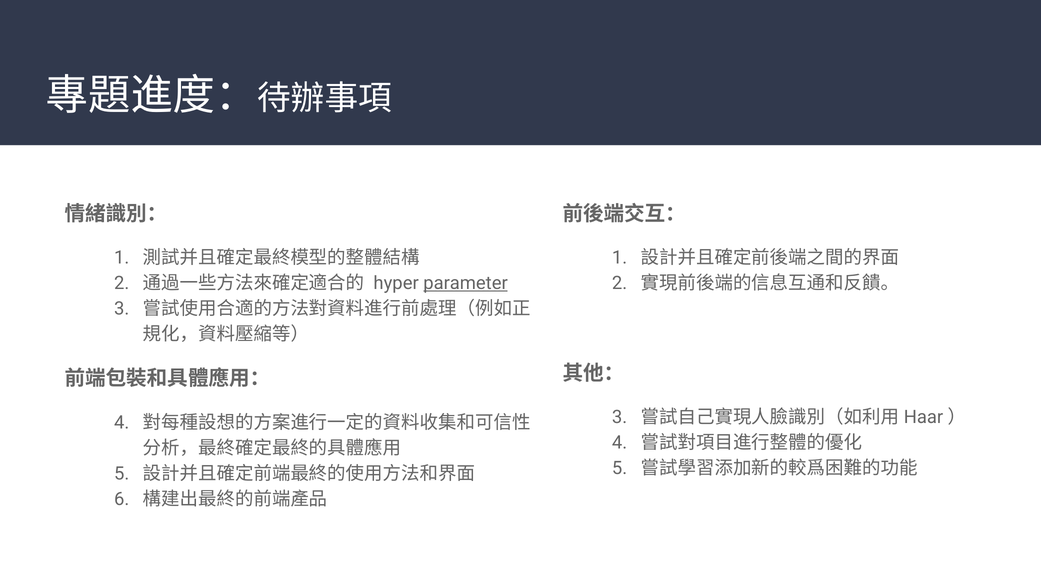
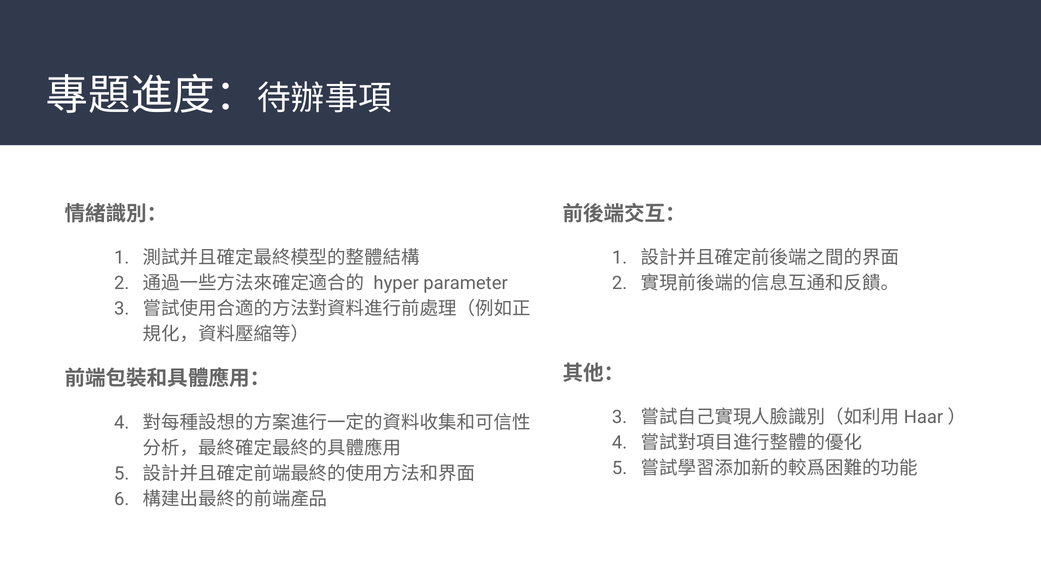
parameter underline: present -> none
